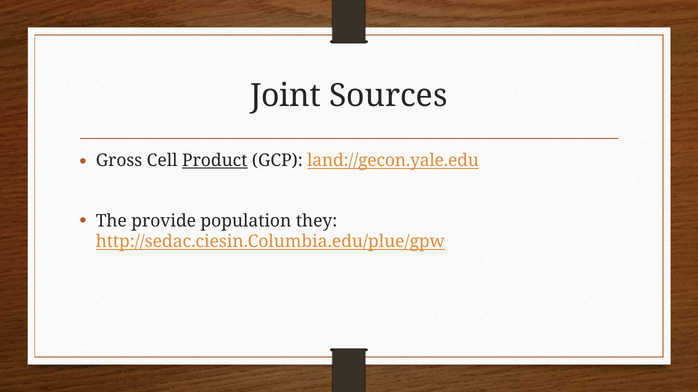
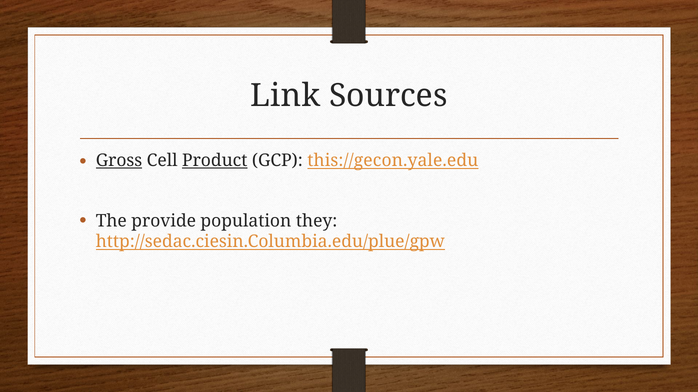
Joint: Joint -> Link
Gross underline: none -> present
land://gecon.yale.edu: land://gecon.yale.edu -> this://gecon.yale.edu
